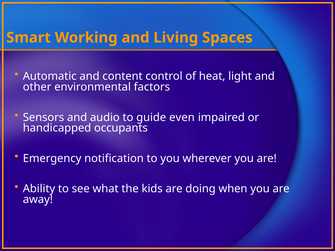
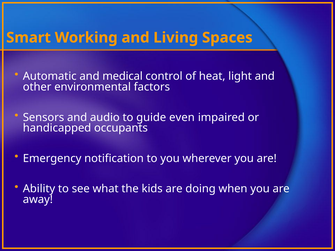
content: content -> medical
